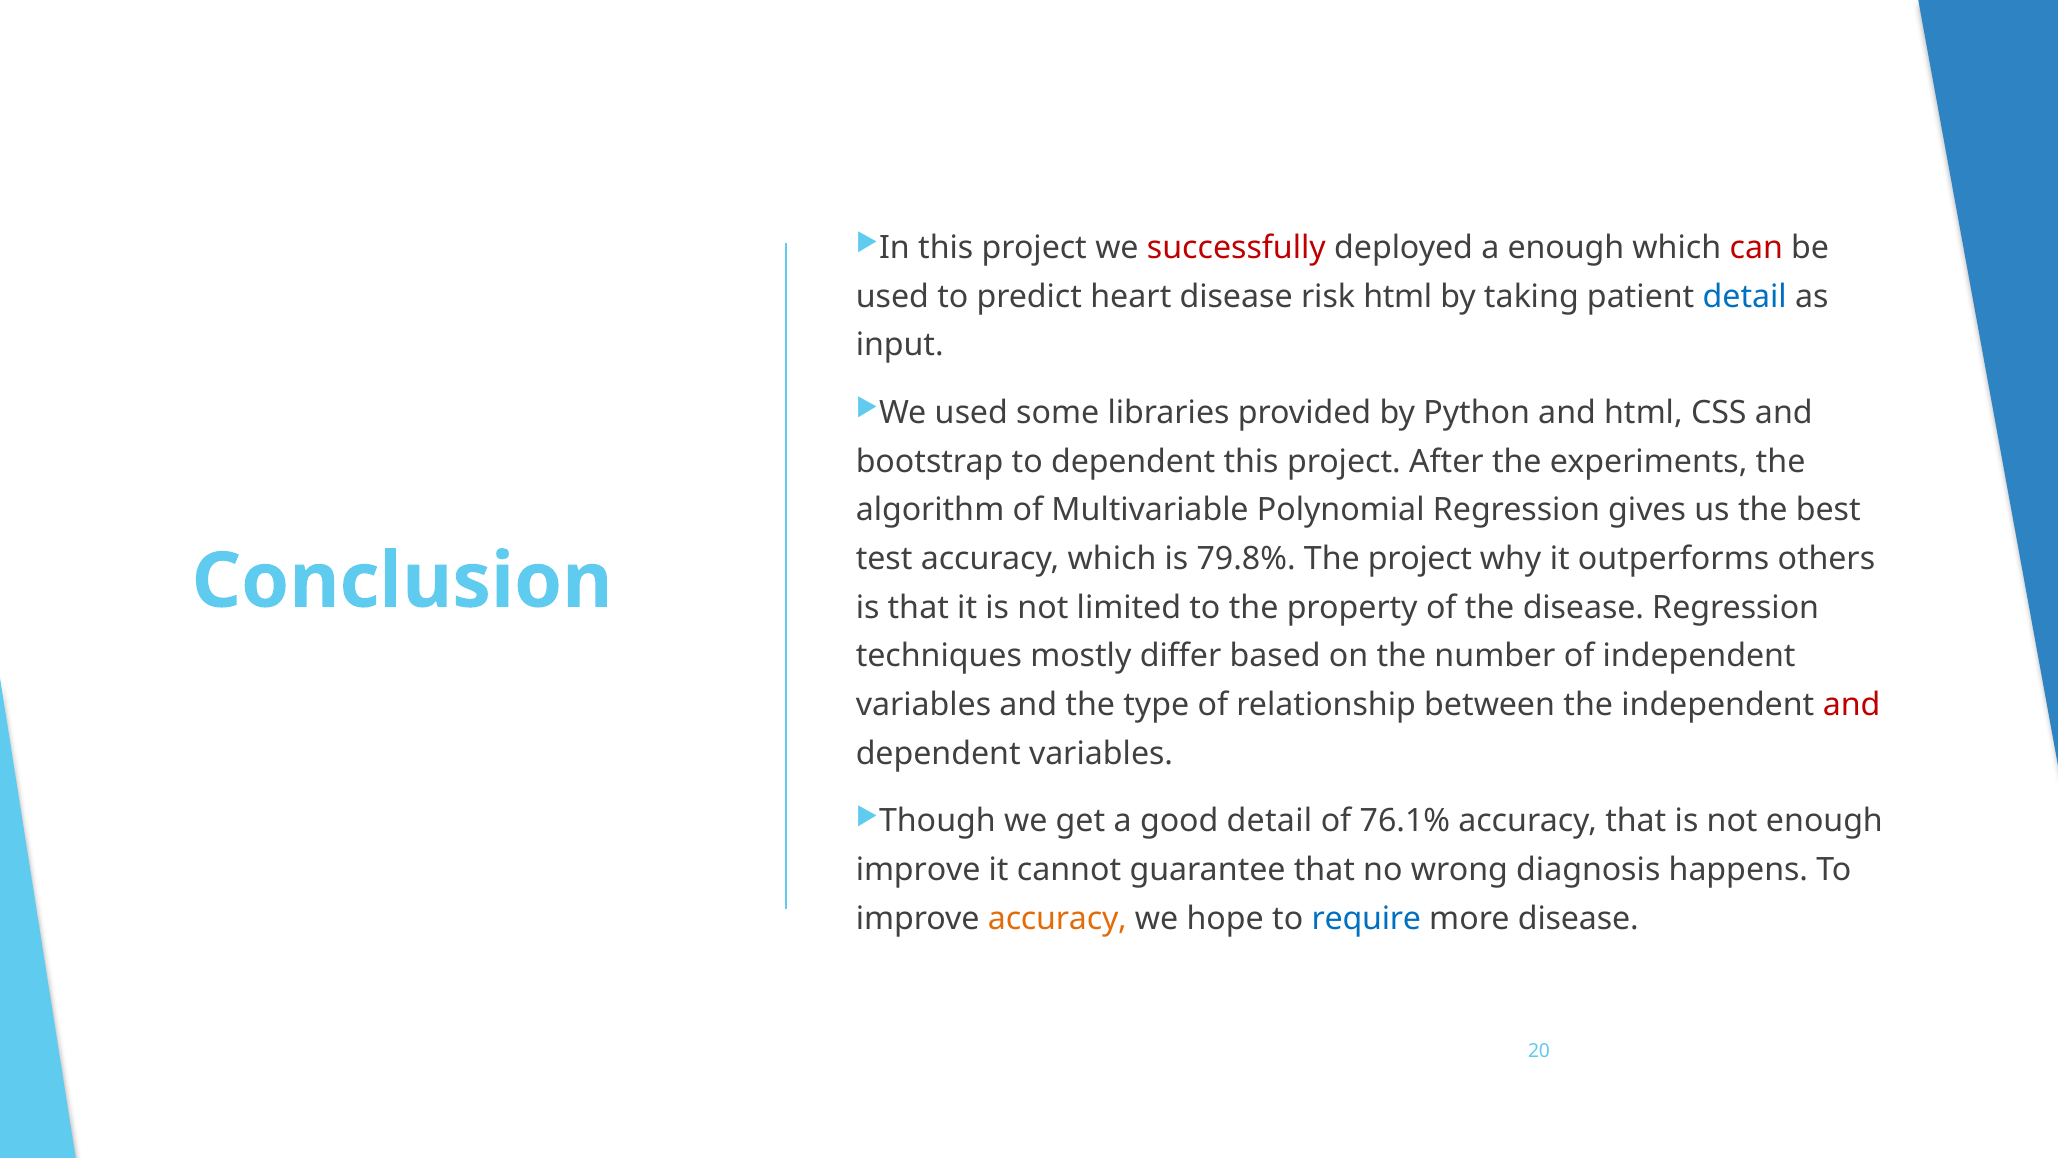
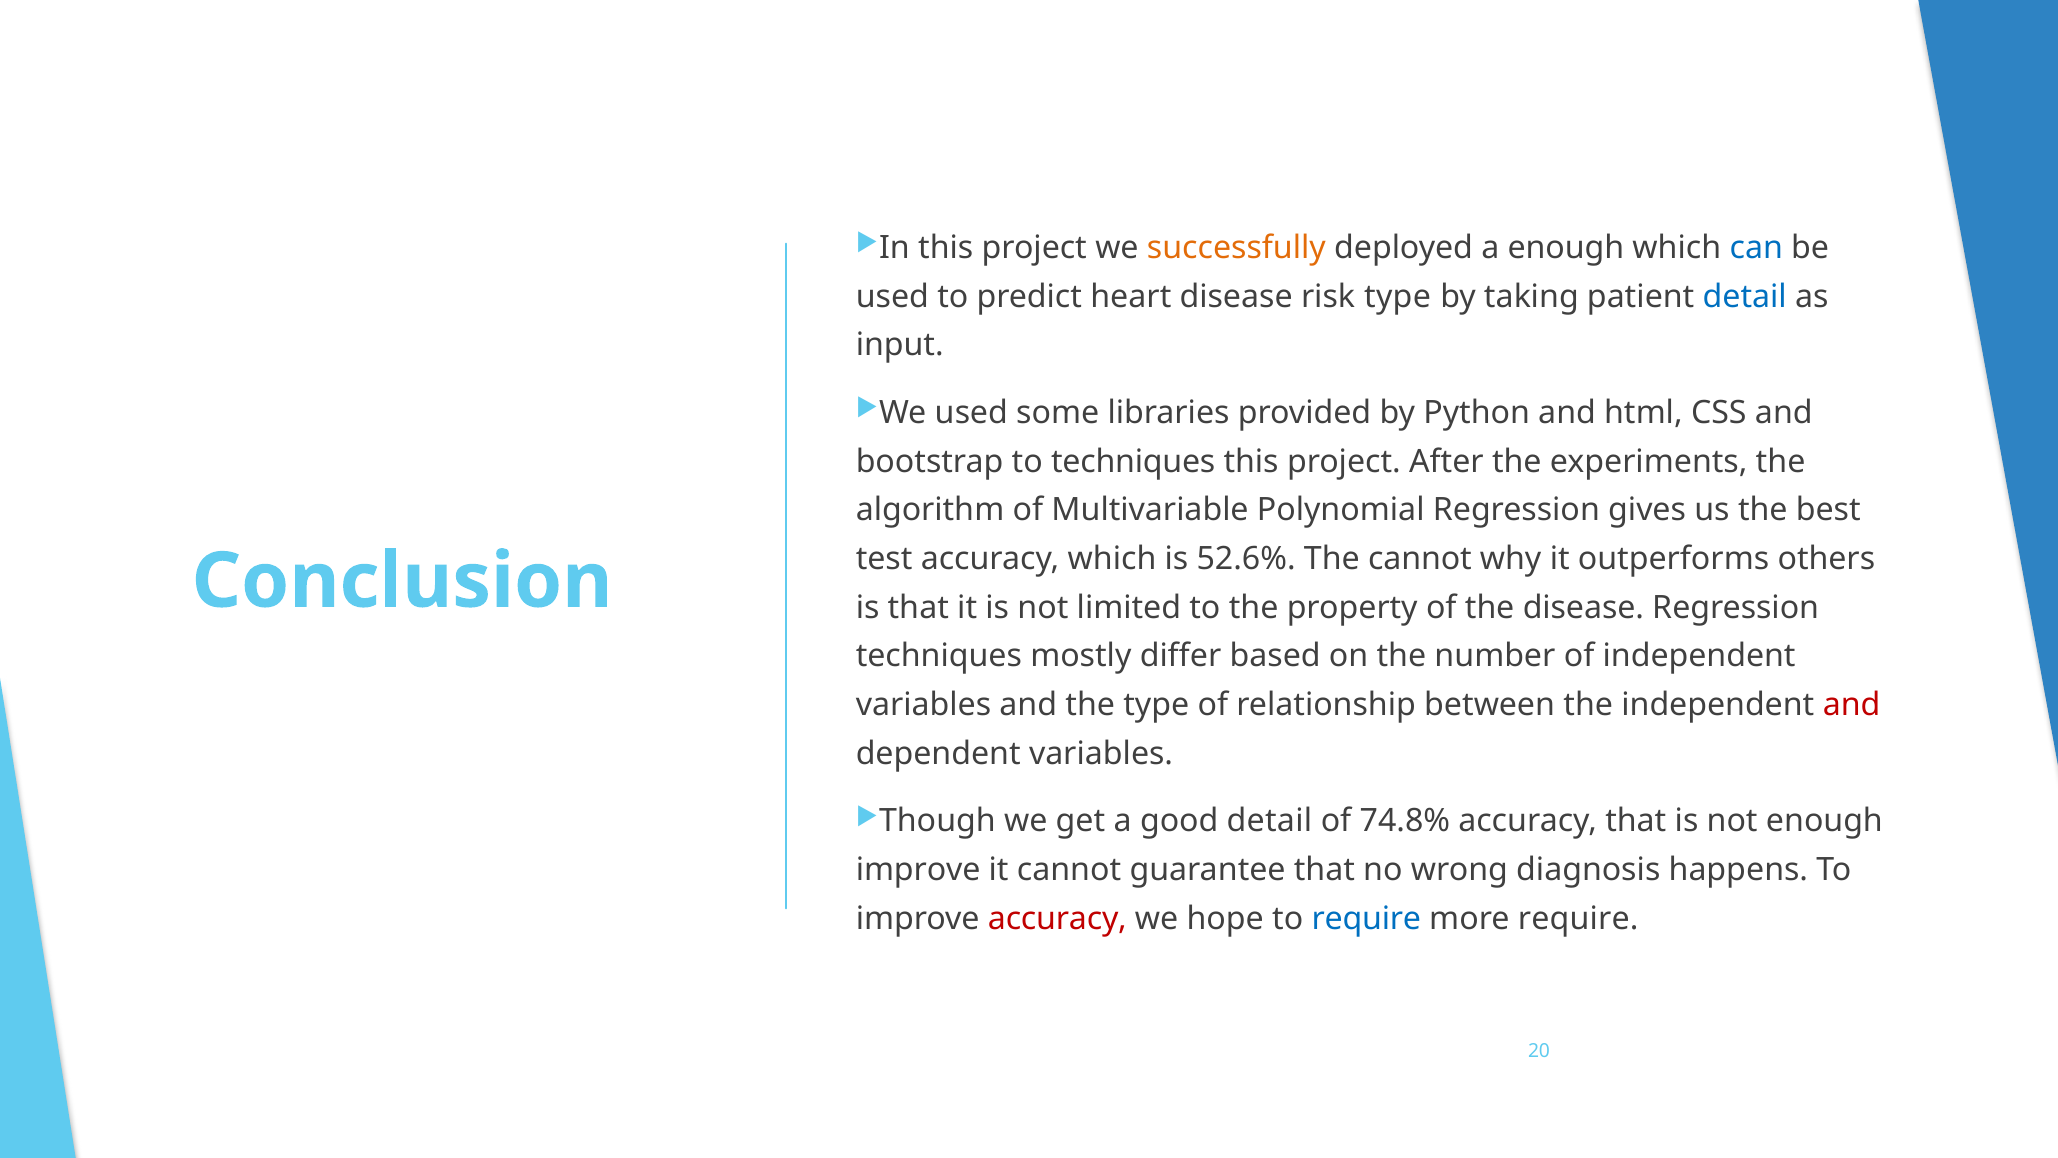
successfully colour: red -> orange
can colour: red -> blue
risk html: html -> type
to dependent: dependent -> techniques
79.8%: 79.8% -> 52.6%
The project: project -> cannot
76.1%: 76.1% -> 74.8%
accuracy at (1057, 918) colour: orange -> red
more disease: disease -> require
